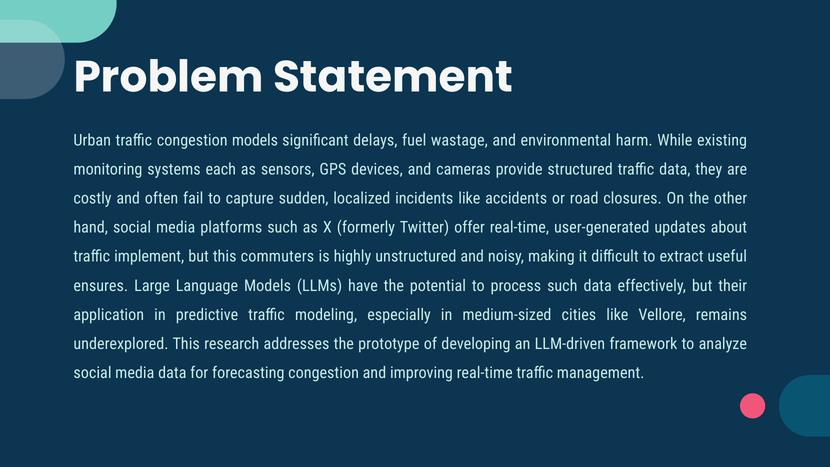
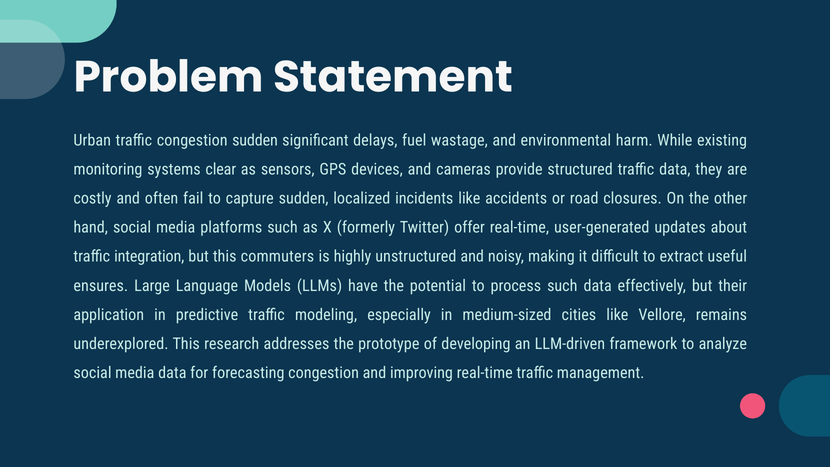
congestion models: models -> sudden
each: each -> clear
implement: implement -> integration
